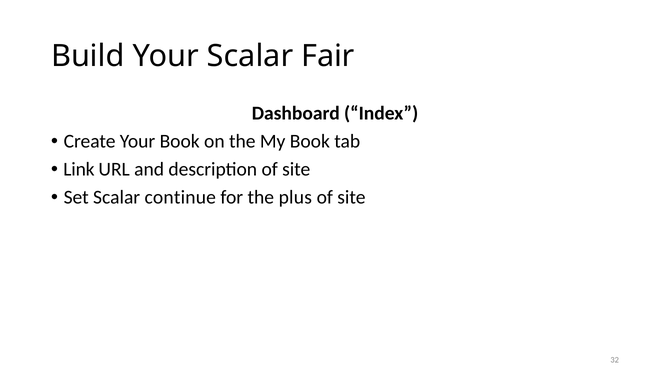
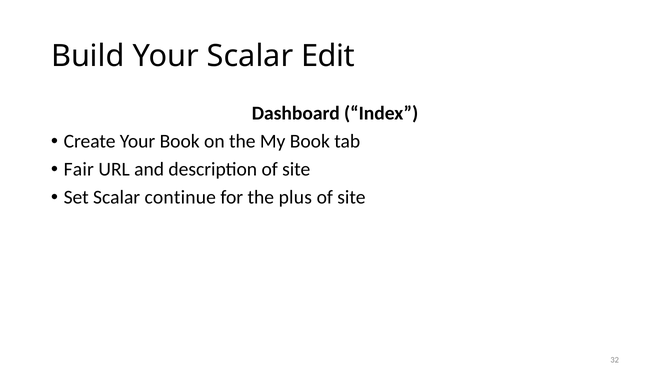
Fair: Fair -> Edit
Link: Link -> Fair
